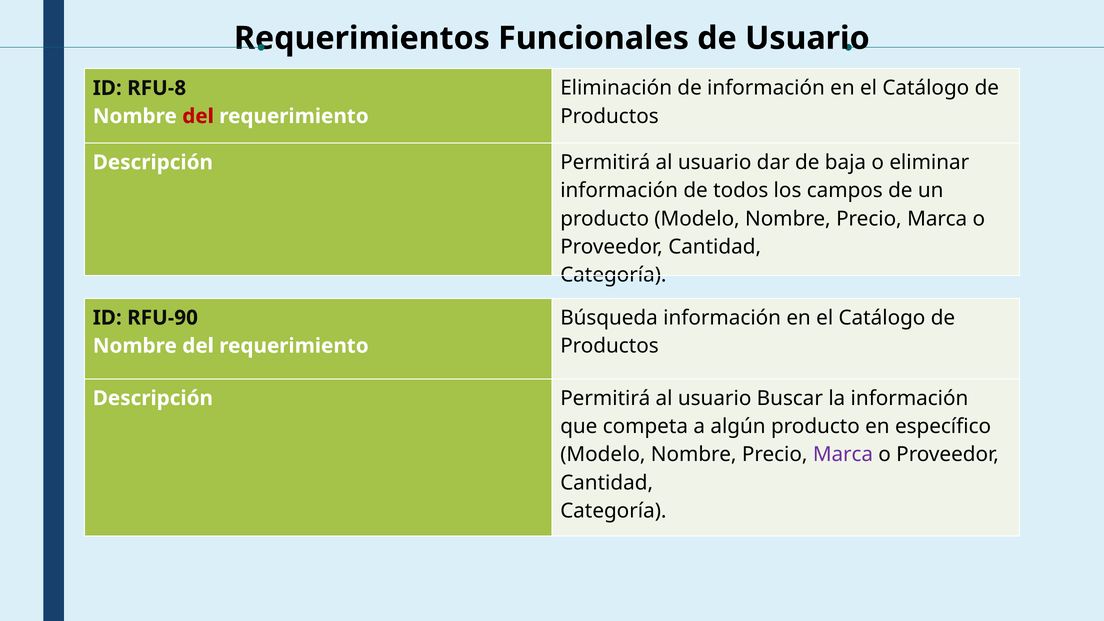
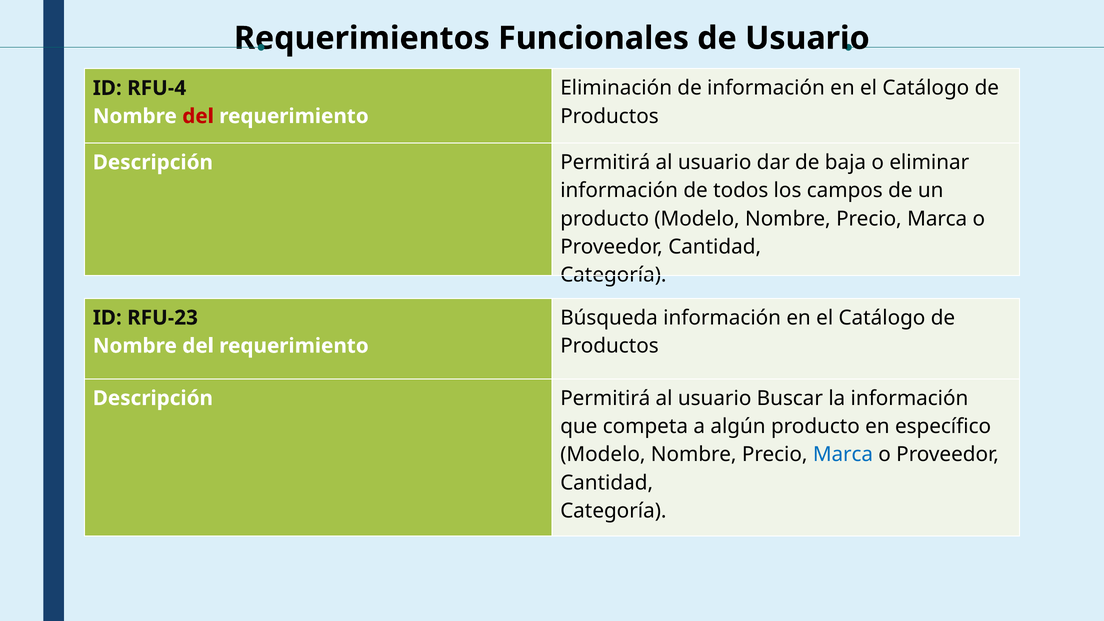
RFU-8: RFU-8 -> RFU-4
RFU-90: RFU-90 -> RFU-23
Marca at (843, 455) colour: purple -> blue
